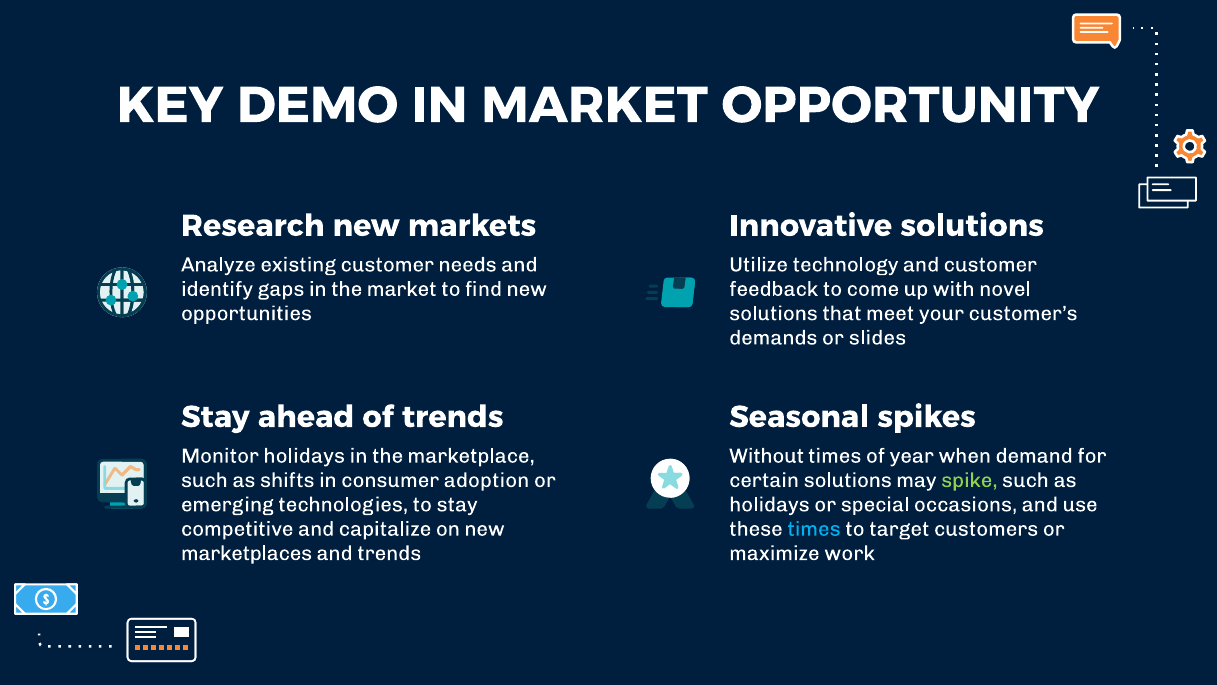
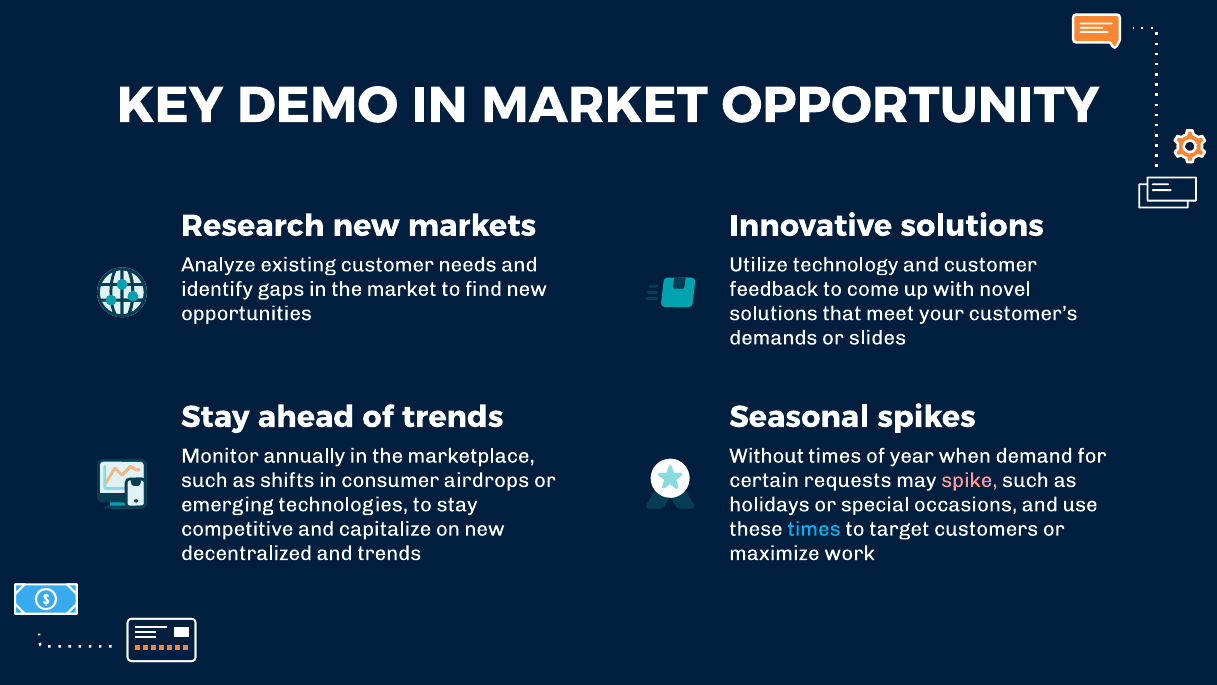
Monitor holidays: holidays -> annually
adoption: adoption -> airdrops
certain solutions: solutions -> requests
spike colour: light green -> pink
marketplaces: marketplaces -> decentralized
